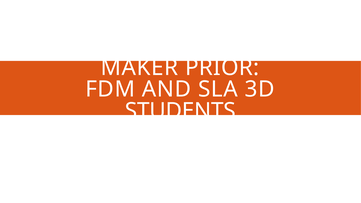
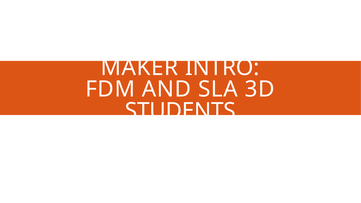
PRIOR: PRIOR -> INTRO
